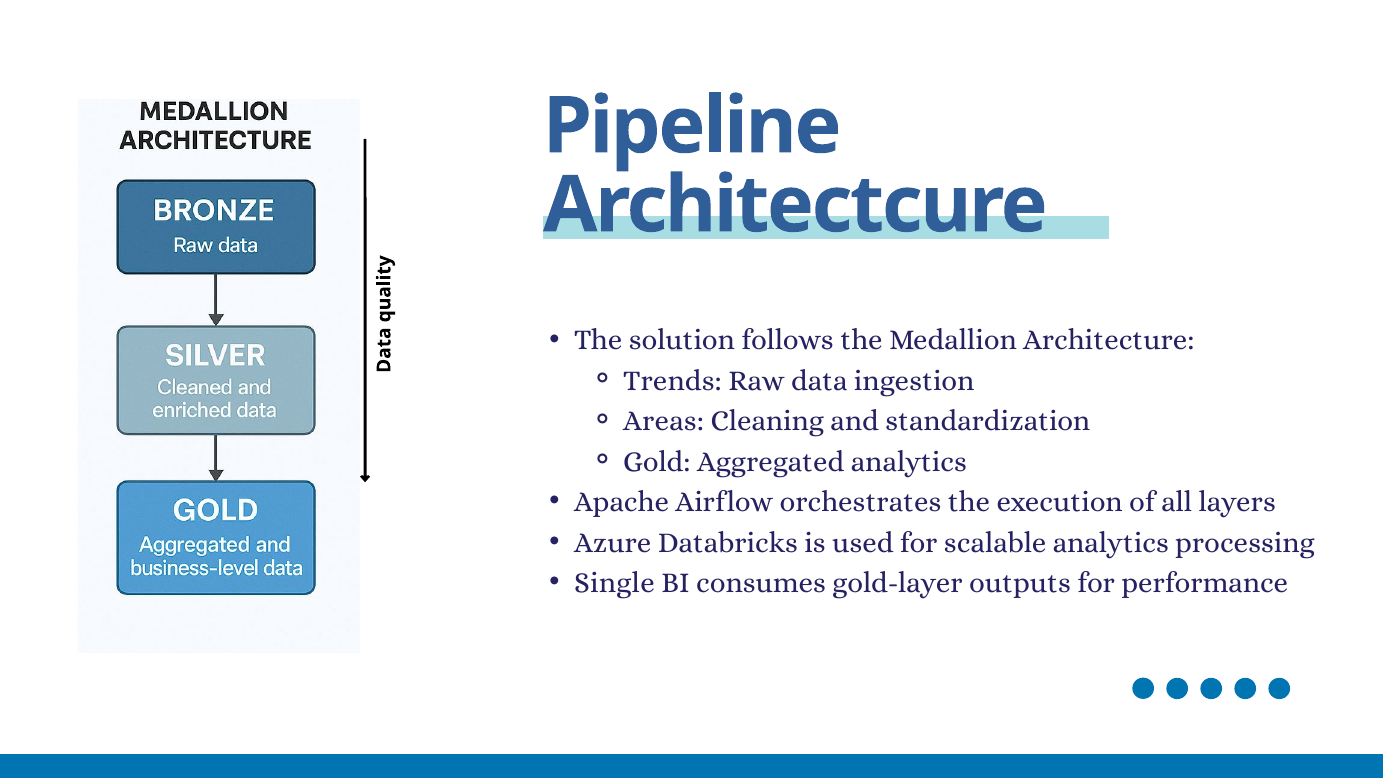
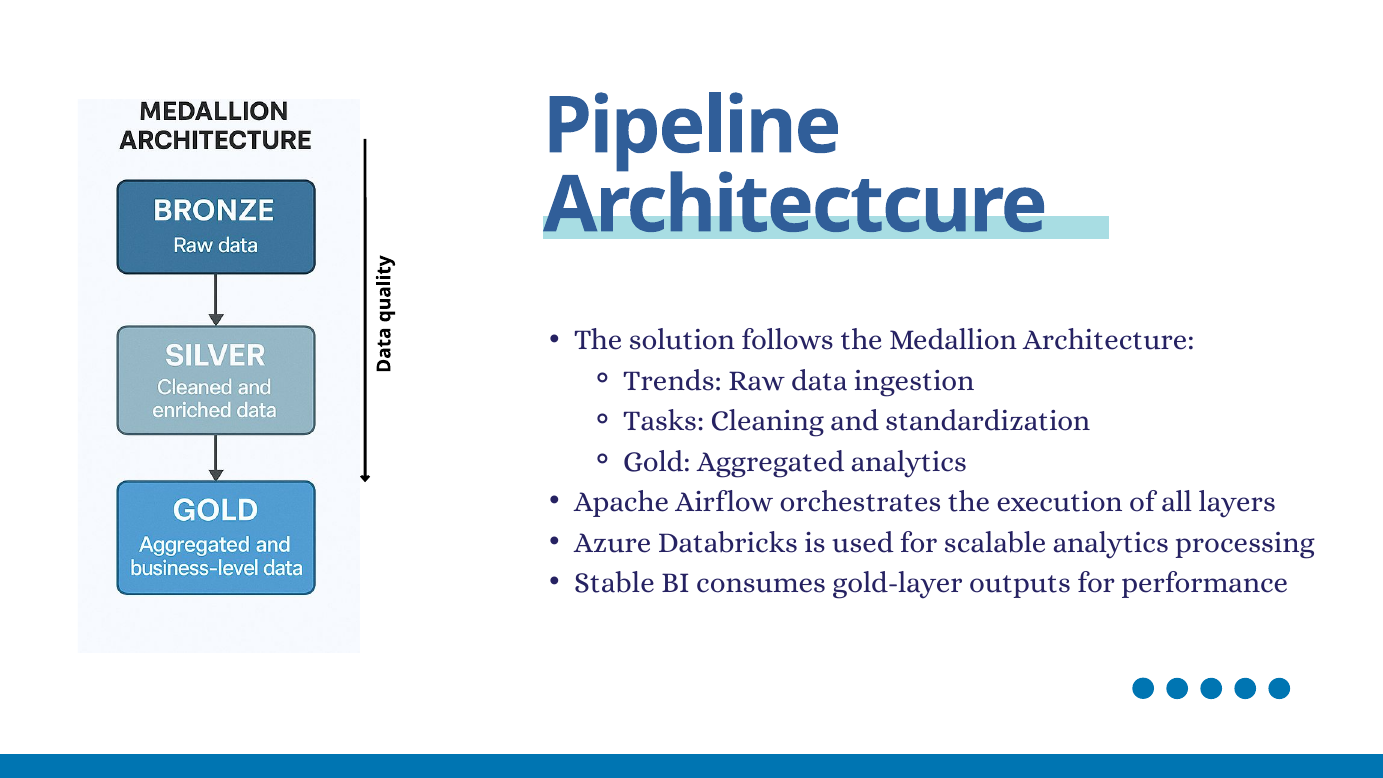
Areas: Areas -> Tasks
Single: Single -> Stable
